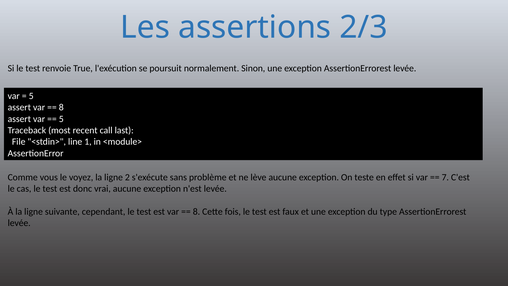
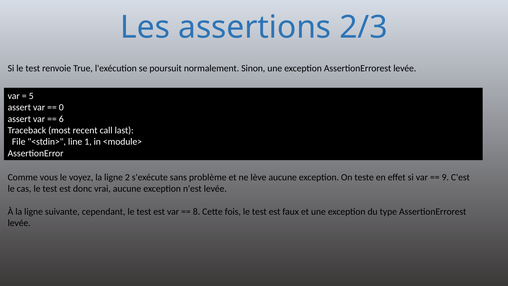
8 at (61, 107): 8 -> 0
5 at (61, 119): 5 -> 6
7: 7 -> 9
